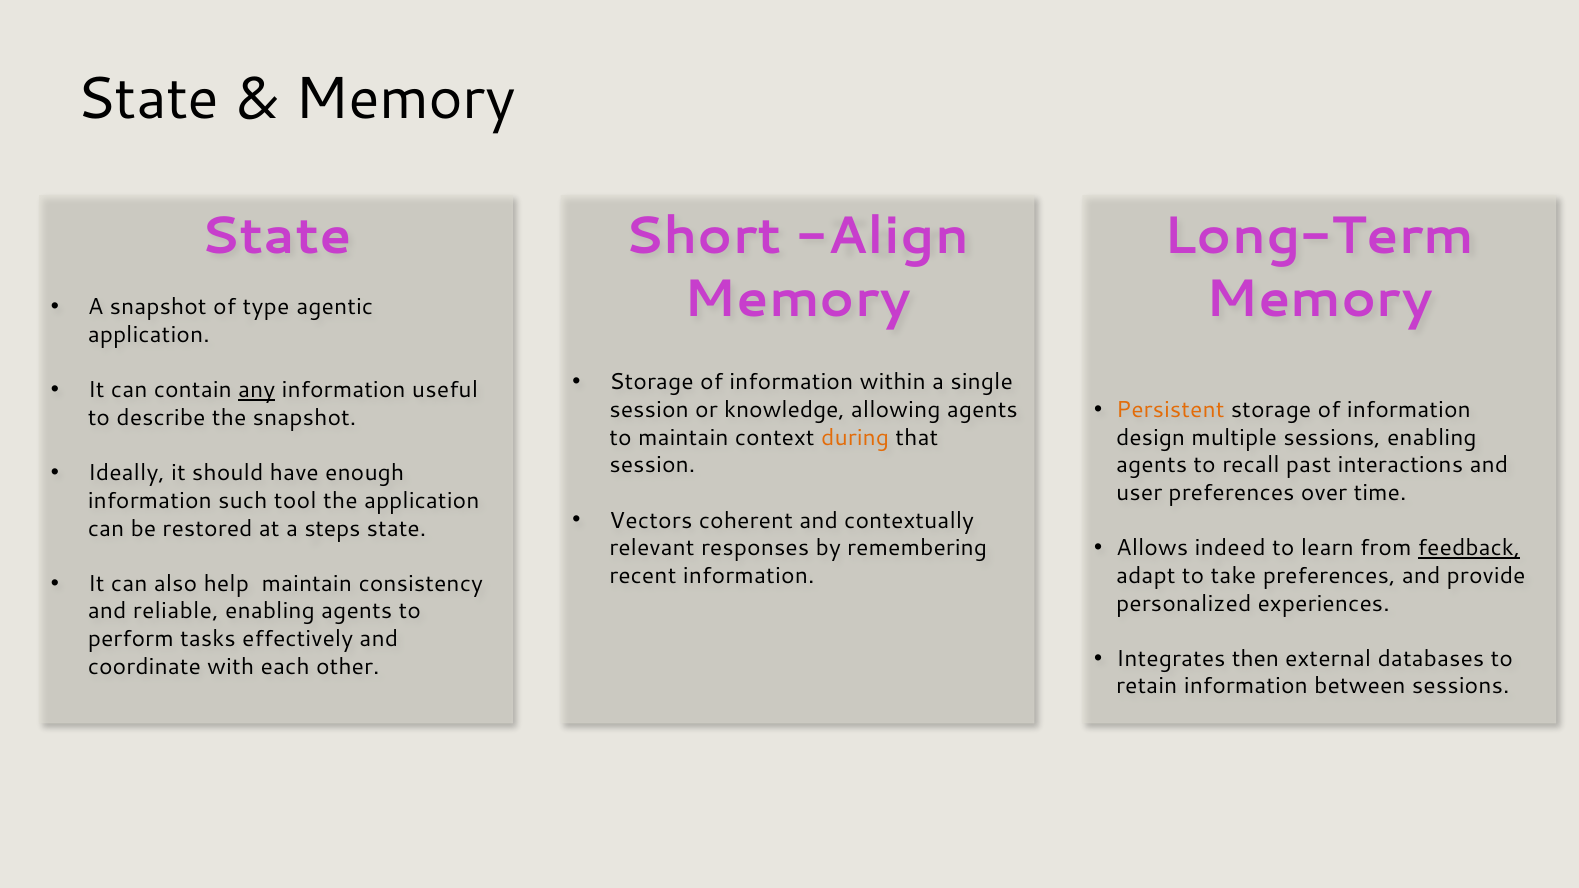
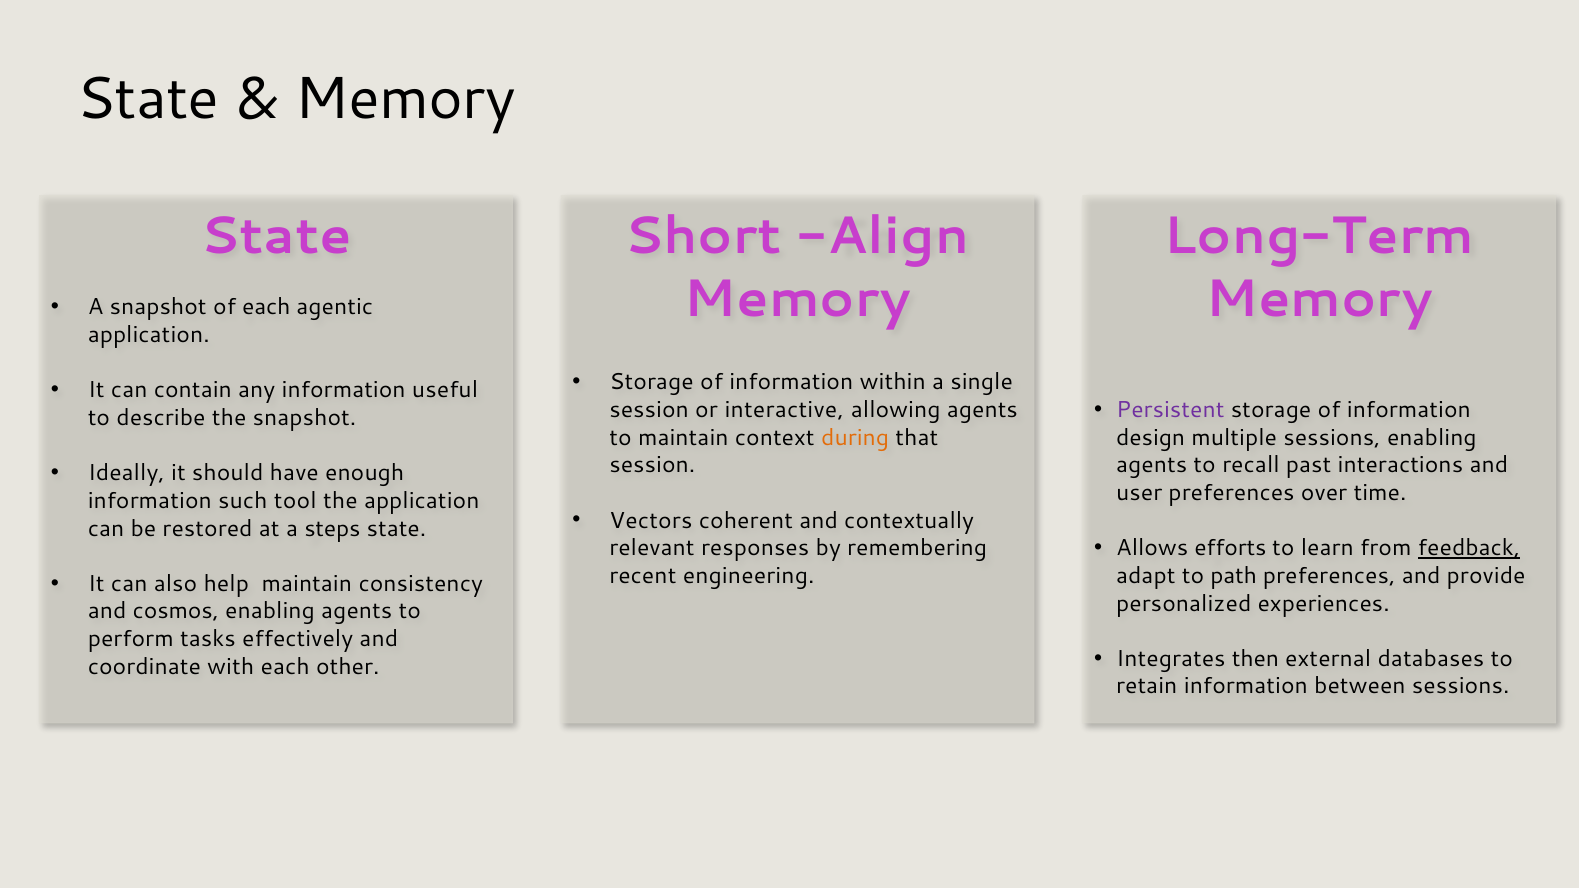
of type: type -> each
any underline: present -> none
Persistent colour: orange -> purple
knowledge: knowledge -> interactive
indeed: indeed -> efforts
recent information: information -> engineering
take: take -> path
reliable: reliable -> cosmos
